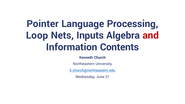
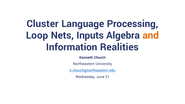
Pointer: Pointer -> Cluster
and colour: red -> orange
Contents: Contents -> Realities
